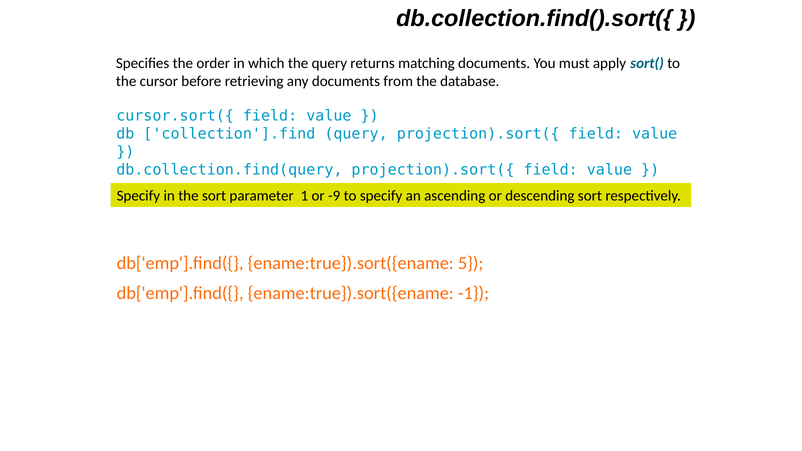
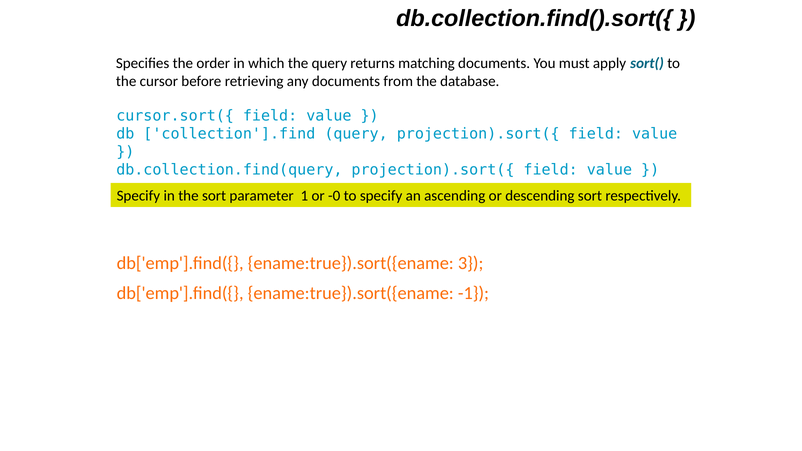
-9: -9 -> -0
5: 5 -> 3
